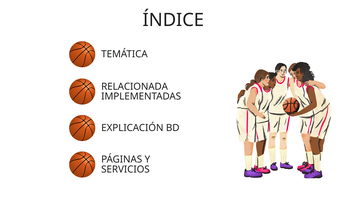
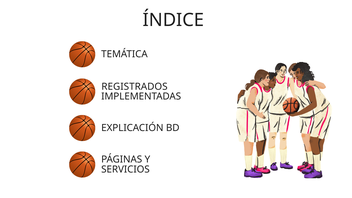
RELACIONADA: RELACIONADA -> REGISTRADOS
